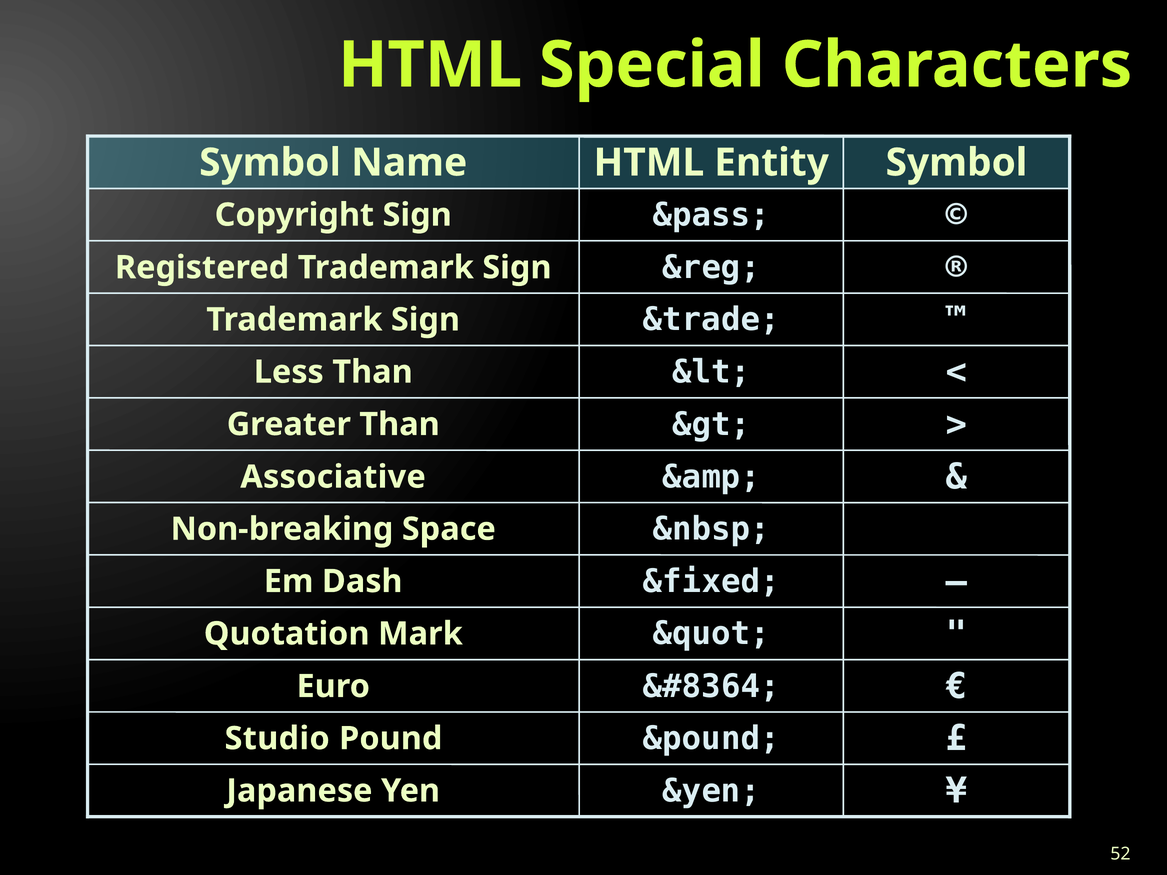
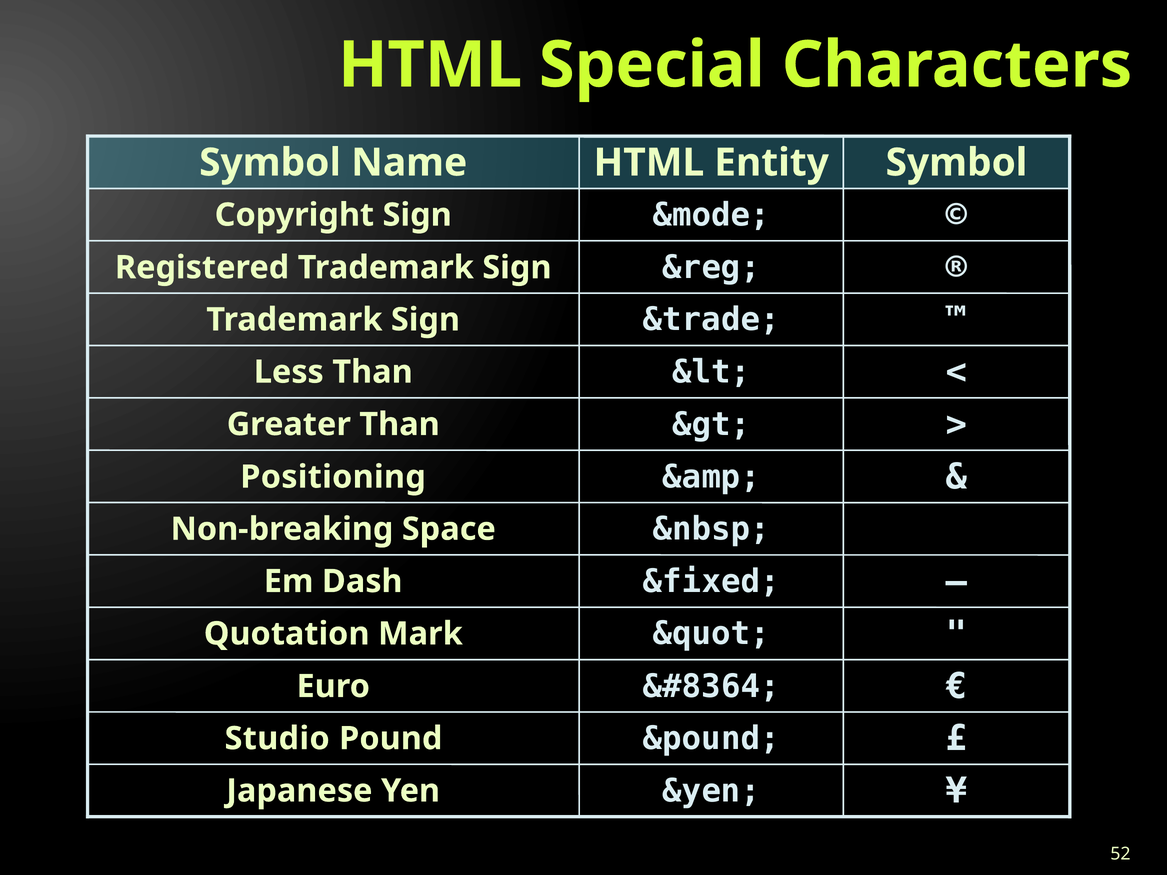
&pass: &pass -> &mode
Associative: Associative -> Positioning
